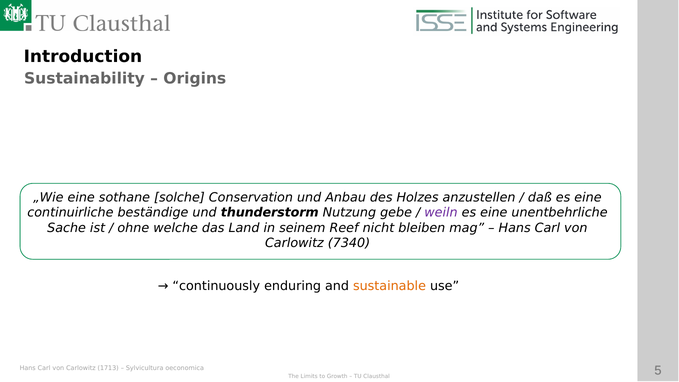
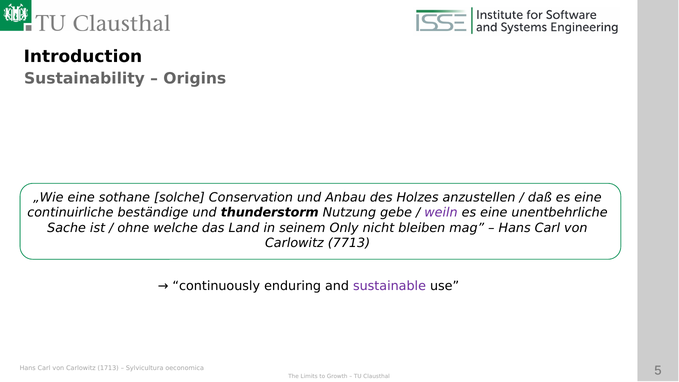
Reef: Reef -> Only
7340: 7340 -> 7713
sustainable colour: orange -> purple
